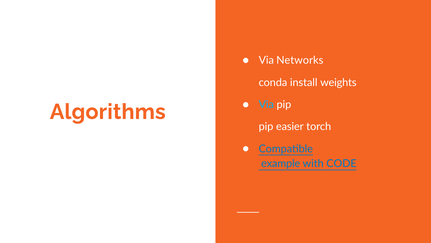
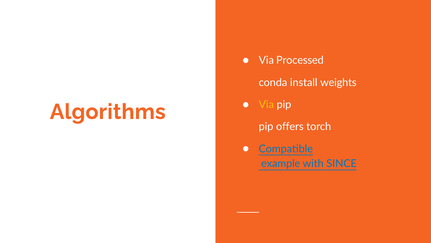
Networks: Networks -> Processed
Via at (266, 104) colour: light blue -> yellow
easier: easier -> offers
CODE: CODE -> SINCE
